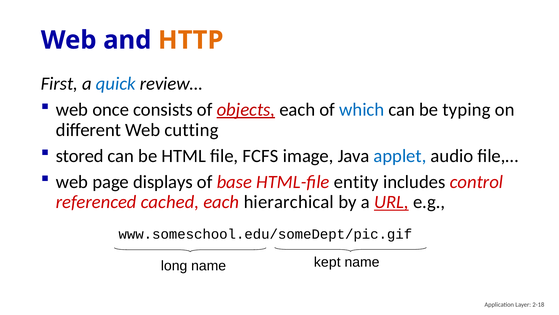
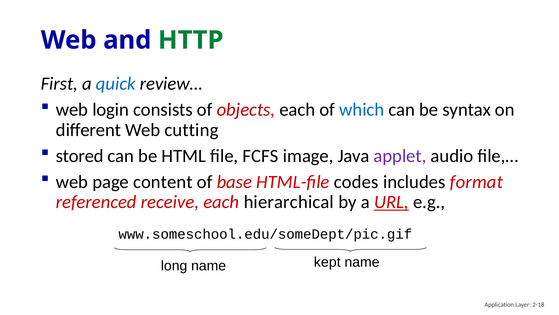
HTTP colour: orange -> green
once: once -> login
objects underline: present -> none
typing: typing -> syntax
applet colour: blue -> purple
displays: displays -> content
entity: entity -> codes
control: control -> format
cached: cached -> receive
